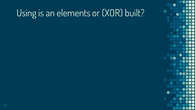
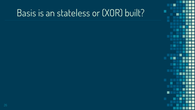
Using: Using -> Basis
elements: elements -> stateless
